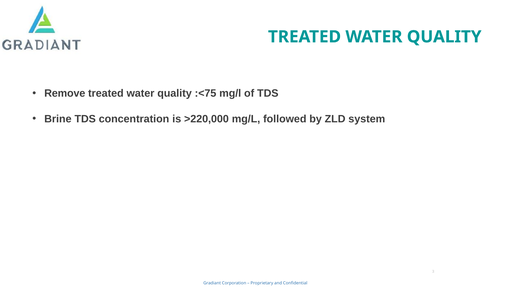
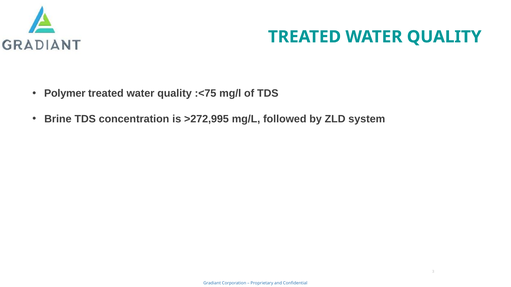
Remove: Remove -> Polymer
>220,000: >220,000 -> >272,995
